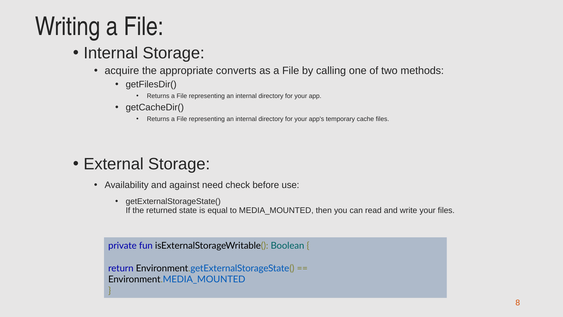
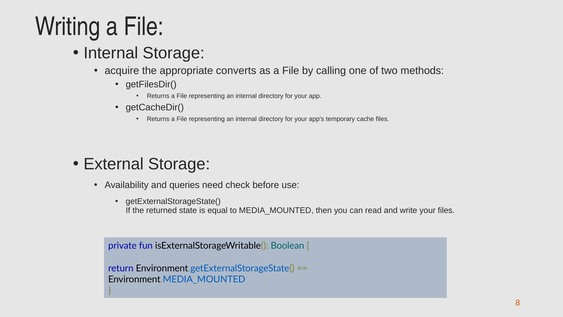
against: against -> queries
